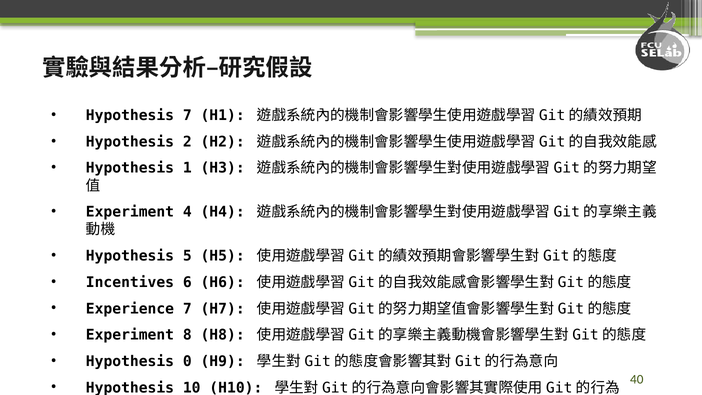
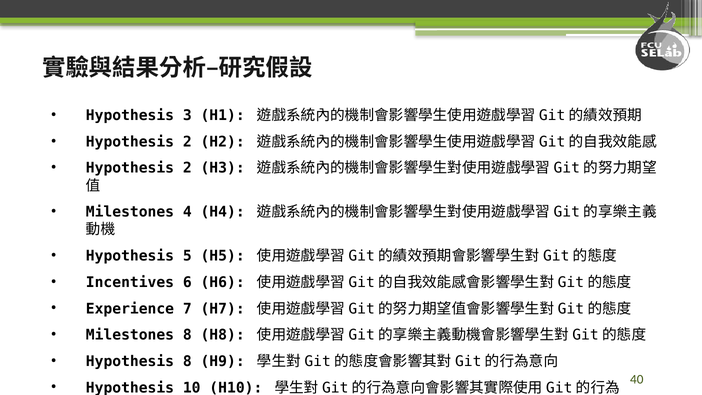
Hypothesis 7: 7 -> 3
1 at (187, 168): 1 -> 2
Experiment at (130, 212): Experiment -> Milestones
Experiment at (130, 335): Experiment -> Milestones
Hypothesis 0: 0 -> 8
